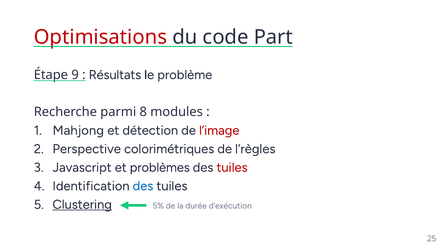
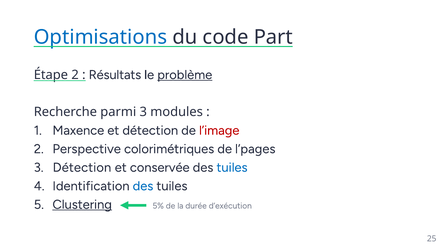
Optimisations colour: red -> blue
Étape 9: 9 -> 2
problème underline: none -> present
parmi 8: 8 -> 3
Mahjong: Mahjong -> Maxence
l’règles: l’règles -> l’pages
Javascript at (82, 168): Javascript -> Détection
problèmes: problèmes -> conservée
tuiles at (232, 168) colour: red -> blue
